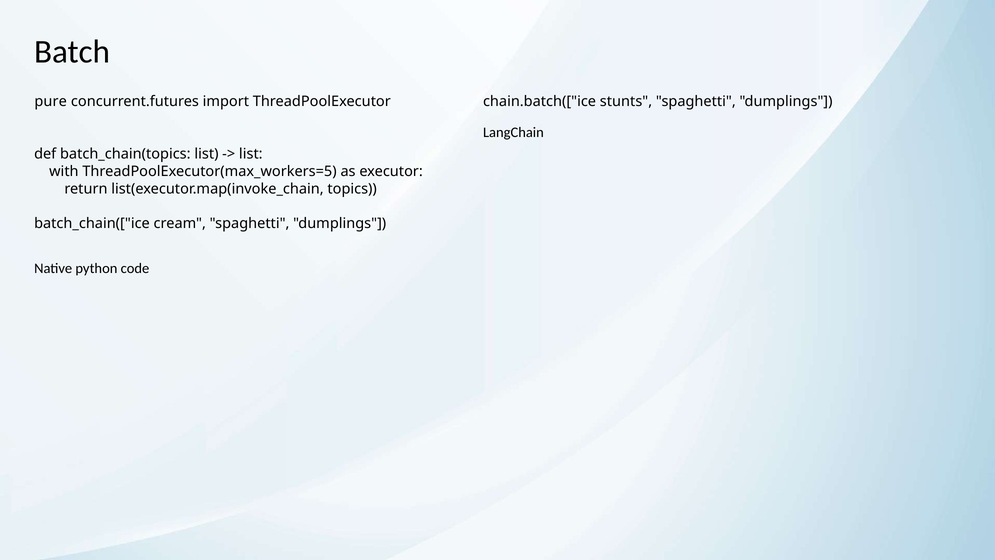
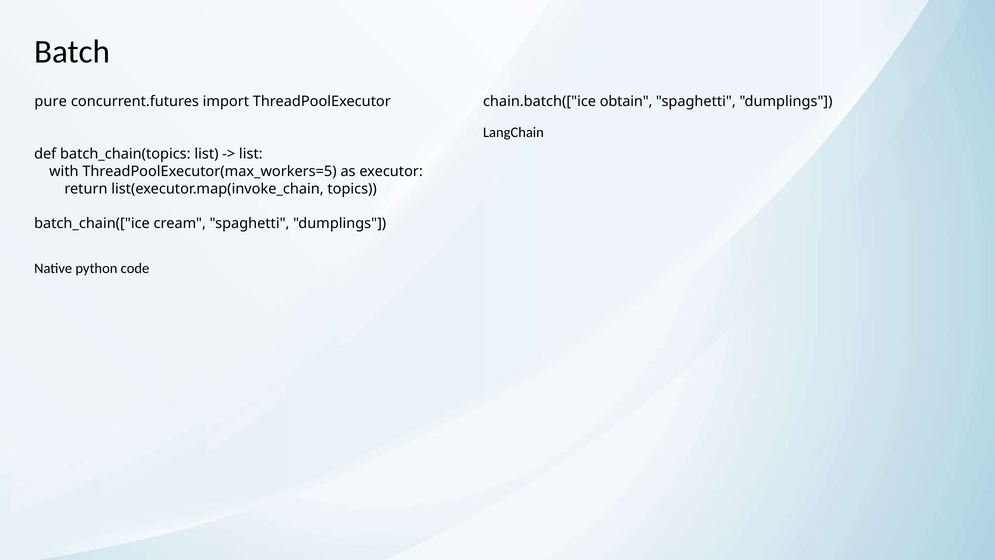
stunts: stunts -> obtain
